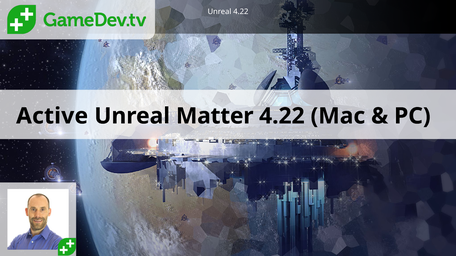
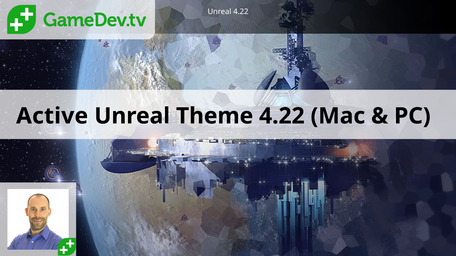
Matter: Matter -> Theme
